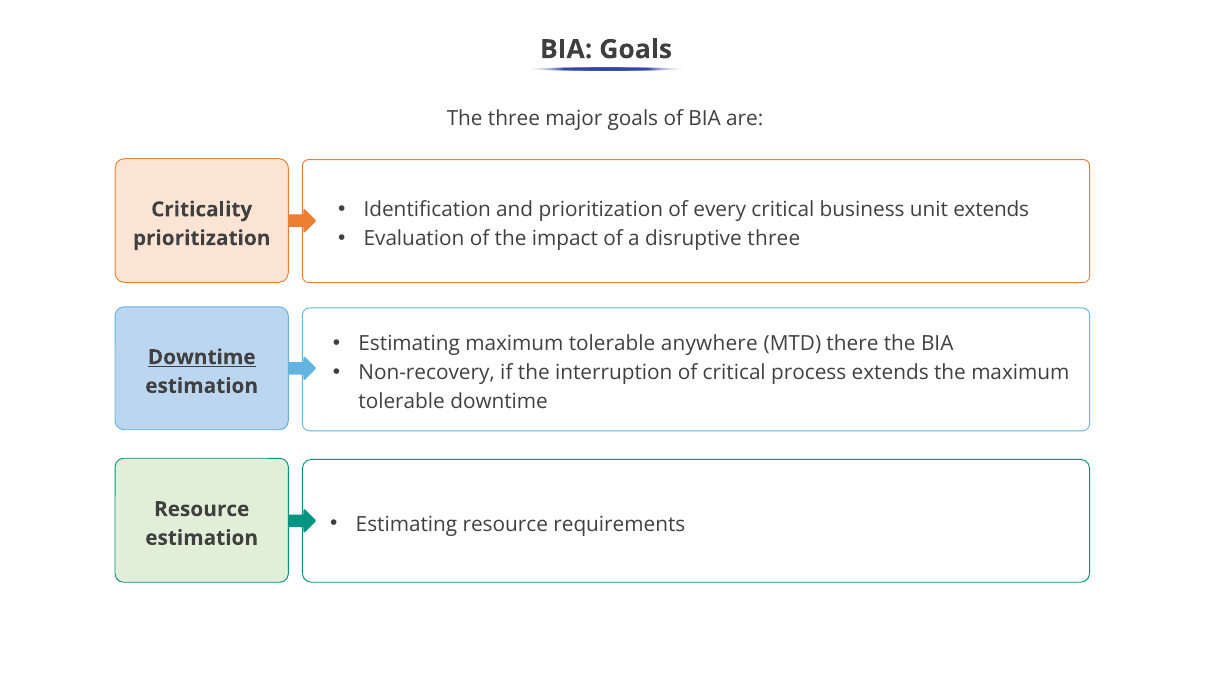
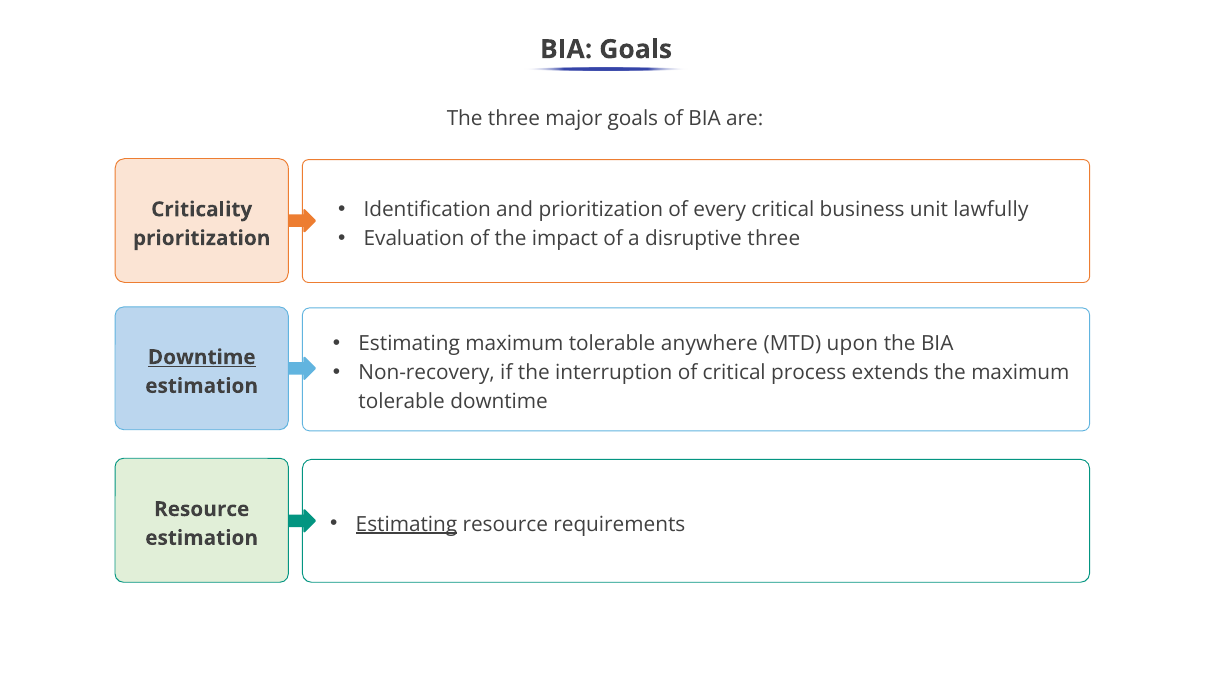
unit extends: extends -> lawfully
there: there -> upon
Estimating at (406, 524) underline: none -> present
